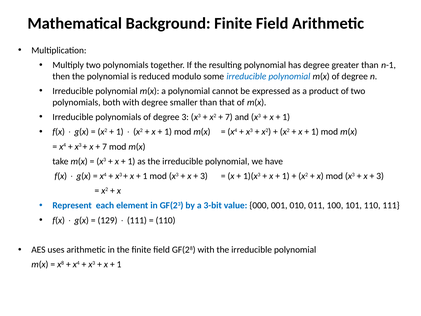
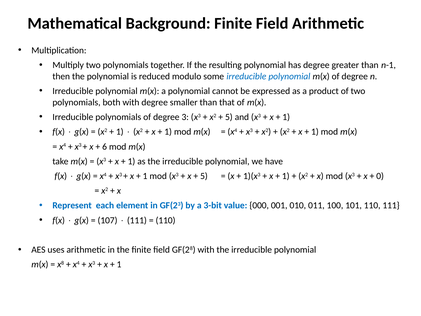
7 at (229, 117): 7 -> 5
7 at (105, 146): 7 -> 6
3 at (204, 176): 3 -> 5
3 at (380, 176): 3 -> 0
129: 129 -> 107
